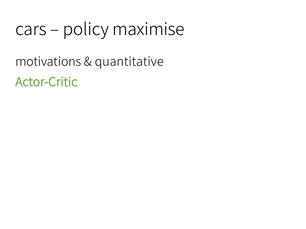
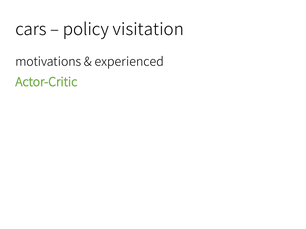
maximise: maximise -> visitation
quantitative: quantitative -> experienced
